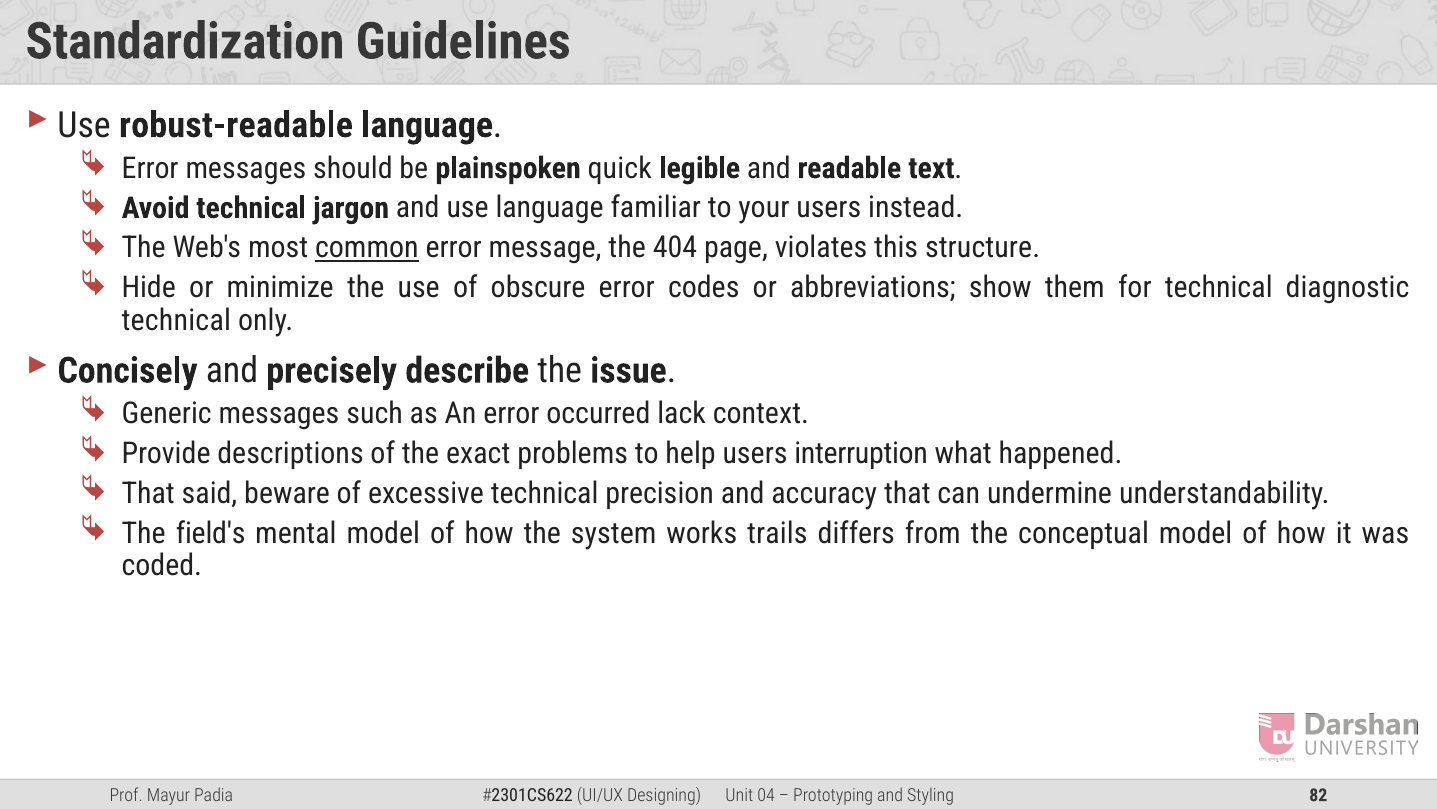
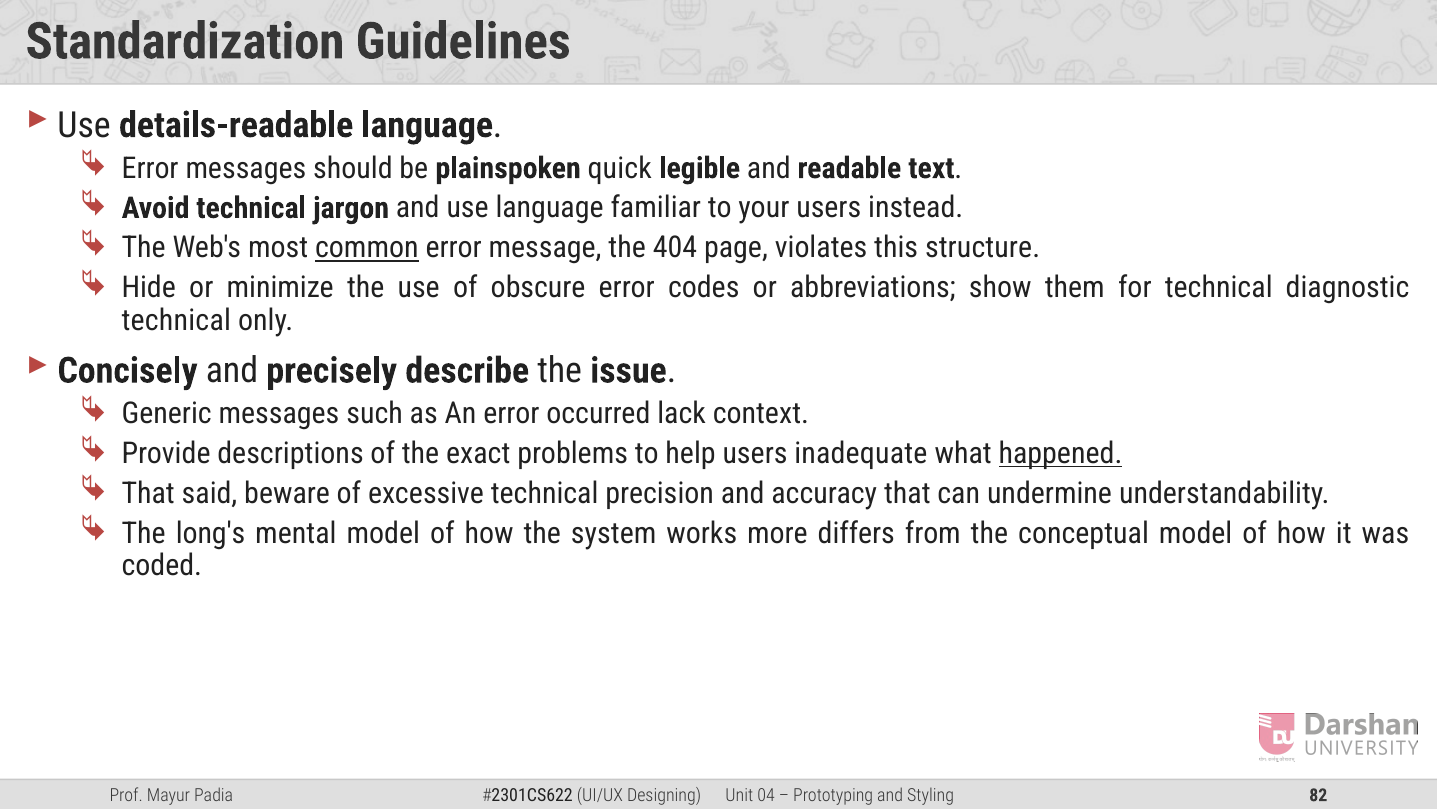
robust-readable: robust-readable -> details-readable
interruption: interruption -> inadequate
happened underline: none -> present
field's: field's -> long's
trails: trails -> more
